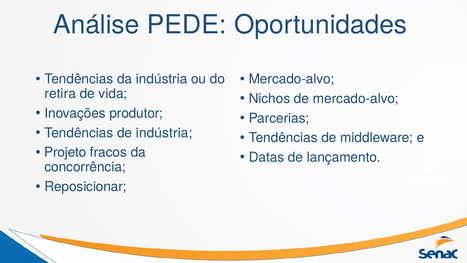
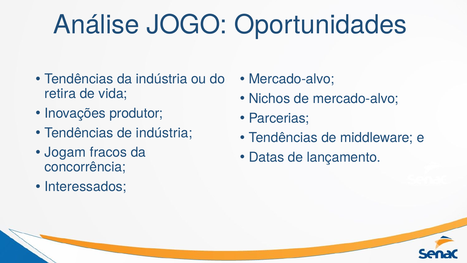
PEDE: PEDE -> JOGO
Projeto: Projeto -> Jogam
Reposicionar: Reposicionar -> Interessados
